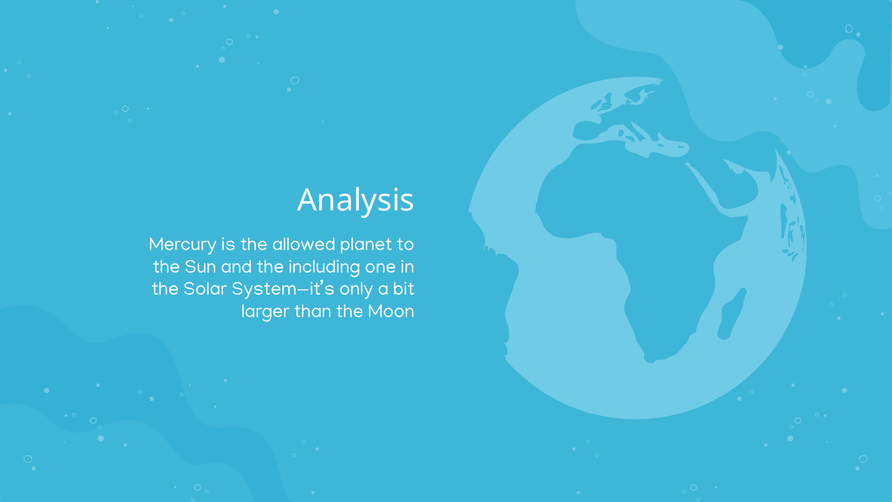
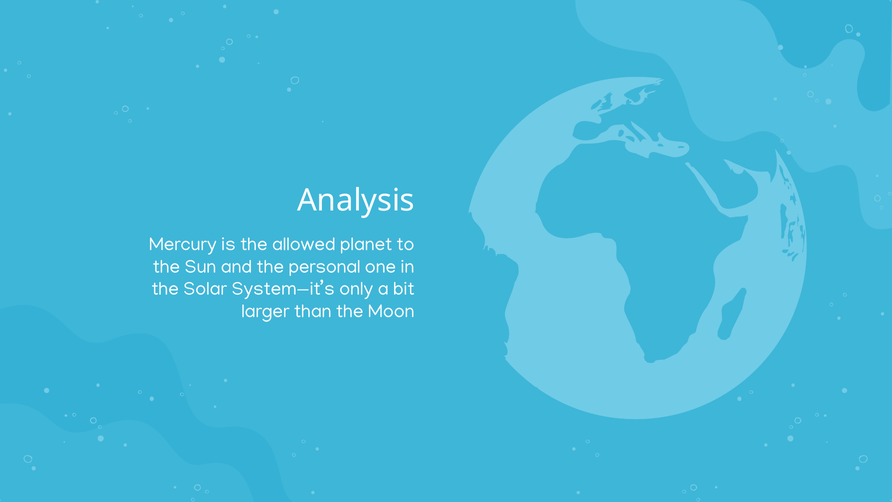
including: including -> personal
